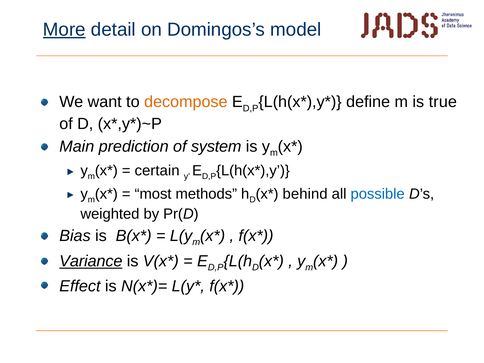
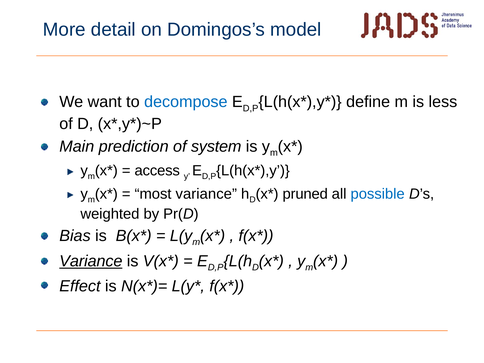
More underline: present -> none
decompose colour: orange -> blue
true: true -> less
certain: certain -> access
most methods: methods -> variance
behind: behind -> pruned
